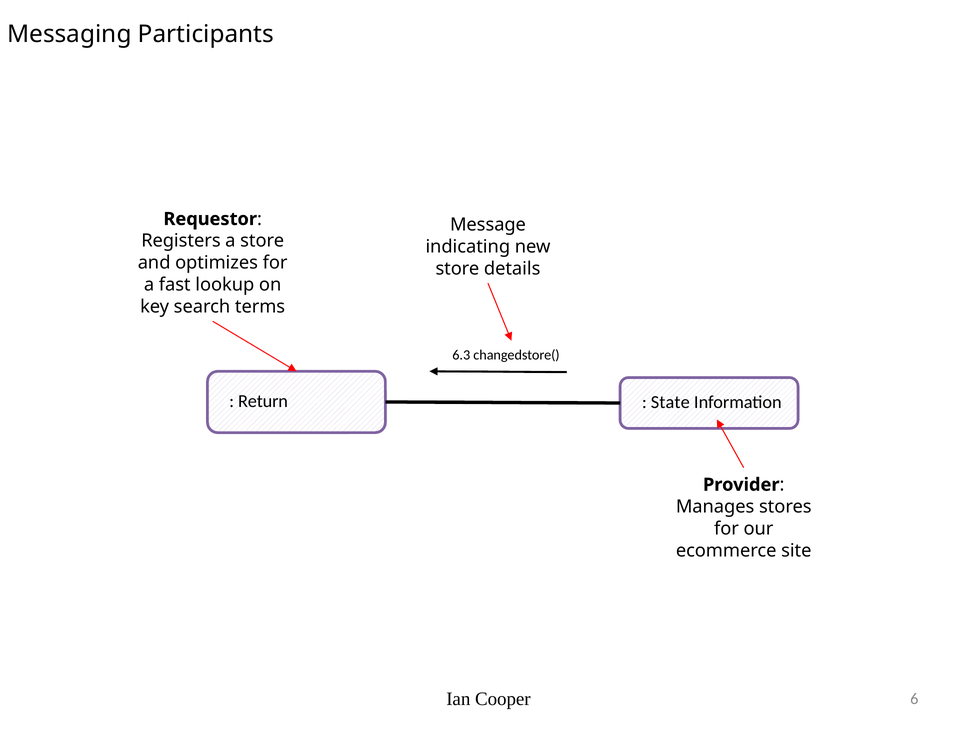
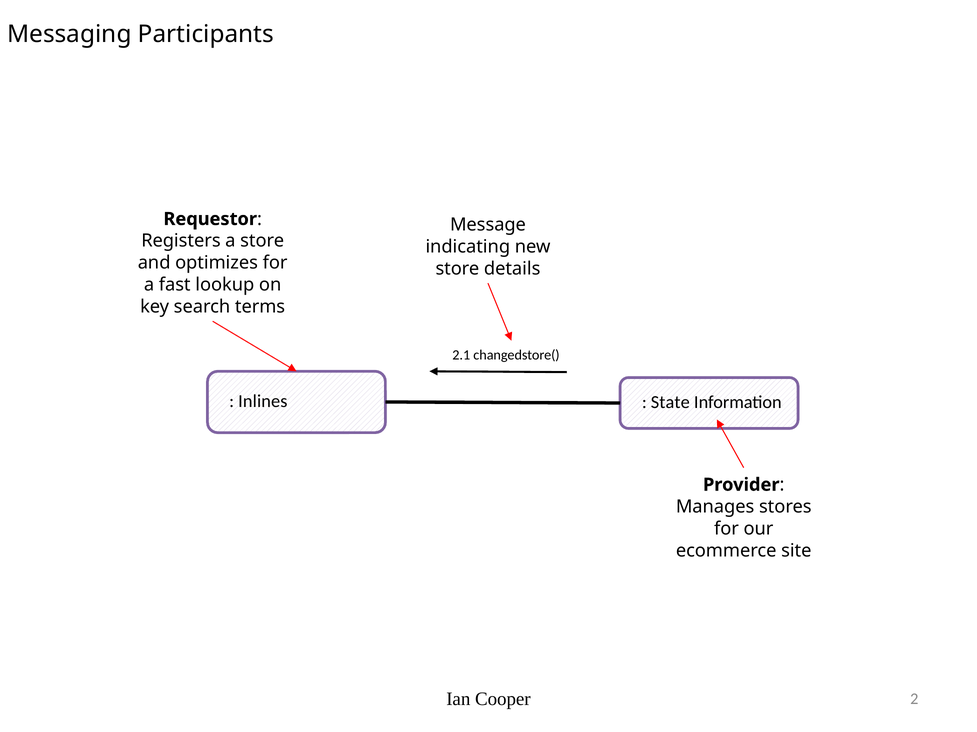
6.3: 6.3 -> 2.1
Return: Return -> Inlines
6: 6 -> 2
